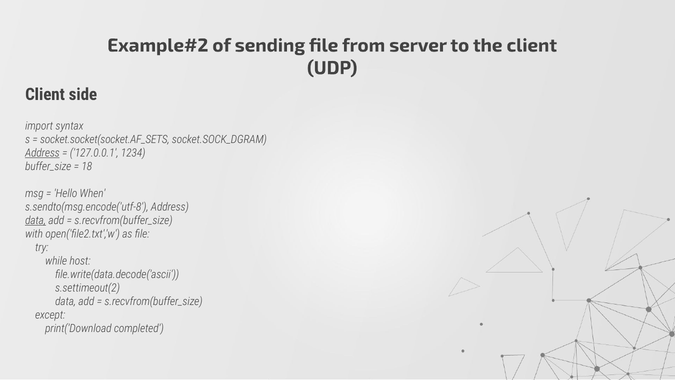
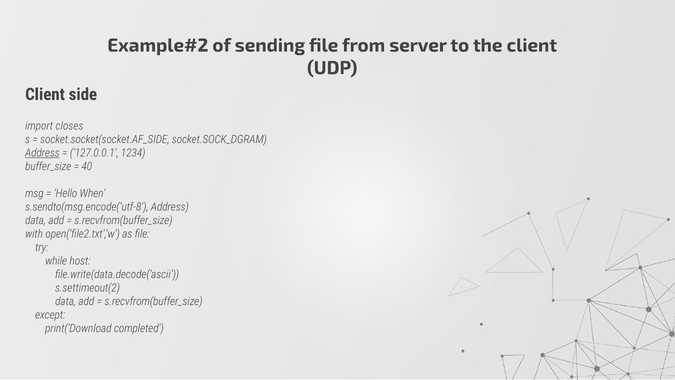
syntax: syntax -> closes
socket.socket(socket.AF_SETS: socket.socket(socket.AF_SETS -> socket.socket(socket.AF_SIDE
18: 18 -> 40
data at (36, 220) underline: present -> none
